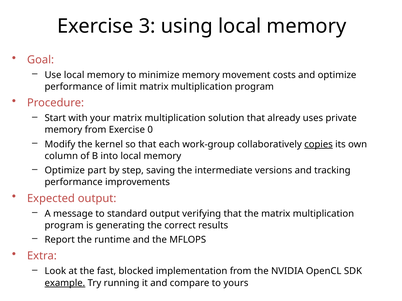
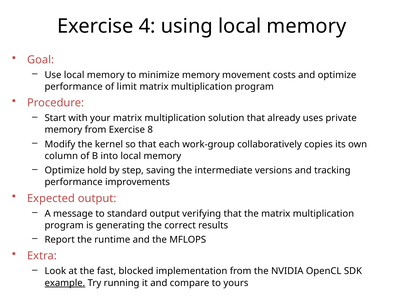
3: 3 -> 4
0: 0 -> 8
copies underline: present -> none
part: part -> hold
